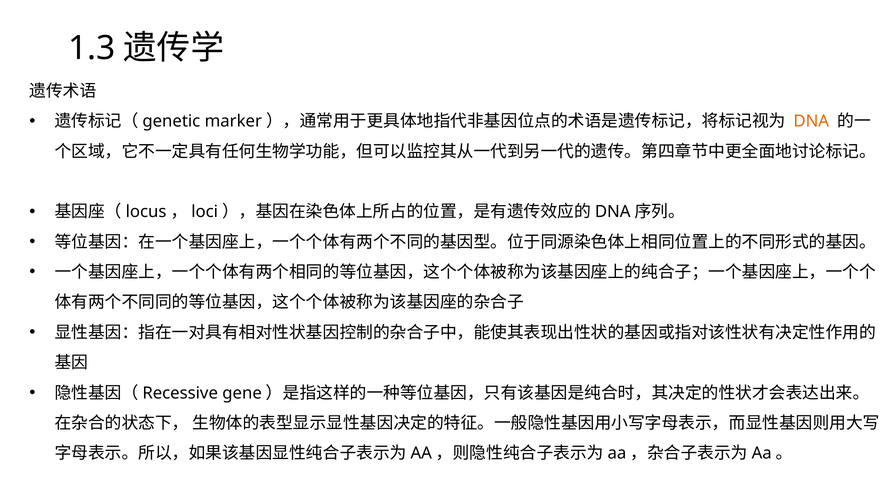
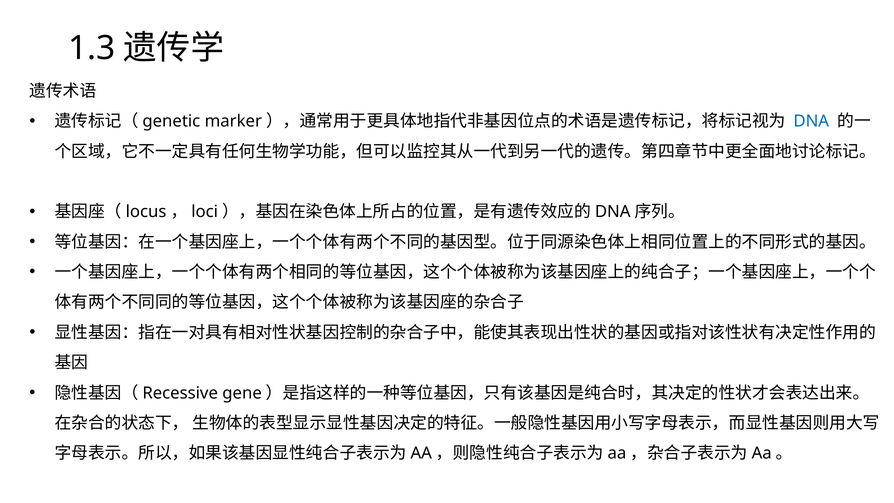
DNA colour: orange -> blue
